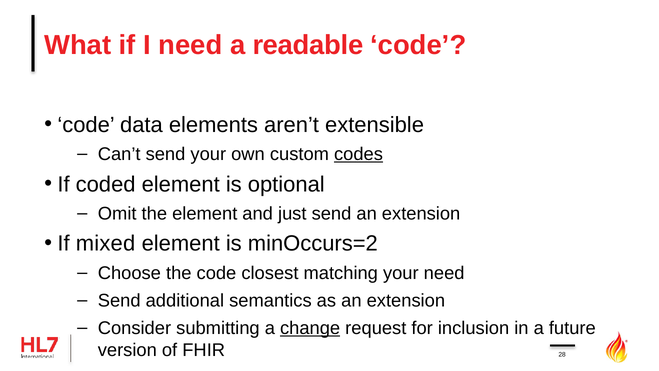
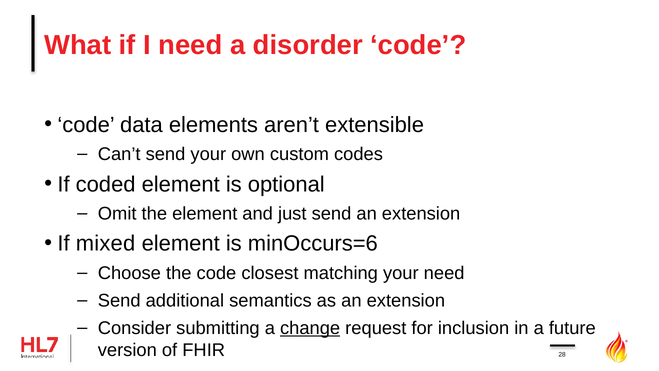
readable: readable -> disorder
codes underline: present -> none
minOccurs=2: minOccurs=2 -> minOccurs=6
